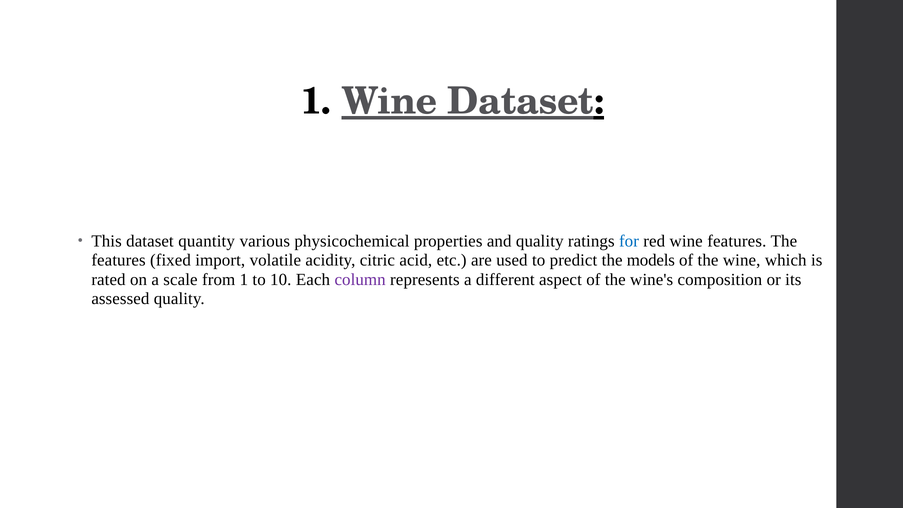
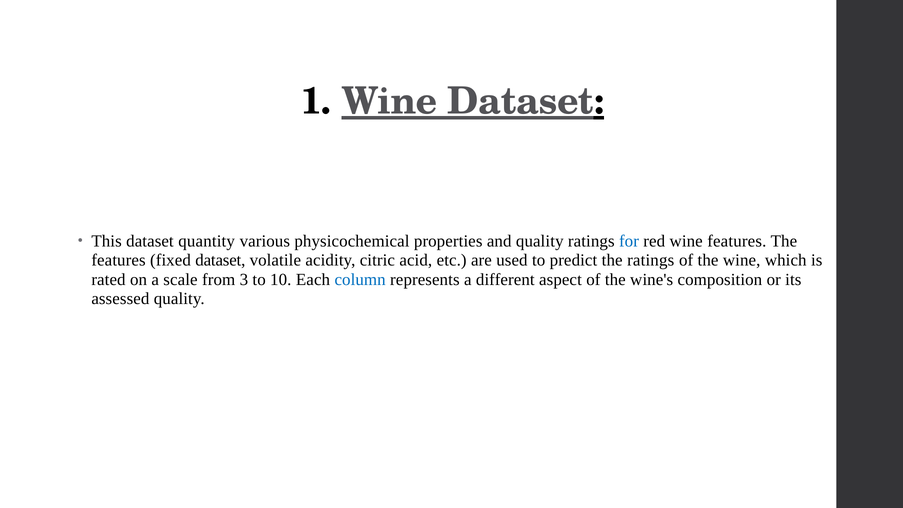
fixed import: import -> dataset
the models: models -> ratings
from 1: 1 -> 3
column colour: purple -> blue
